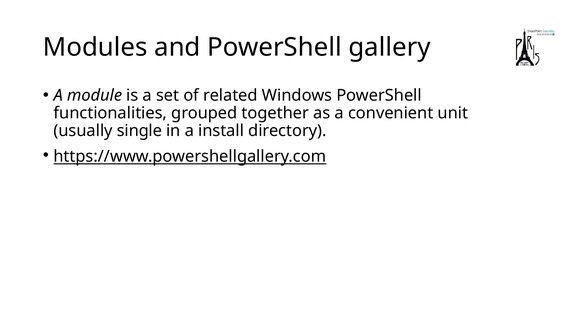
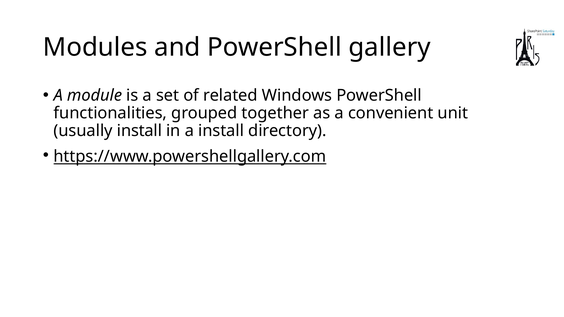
usually single: single -> install
